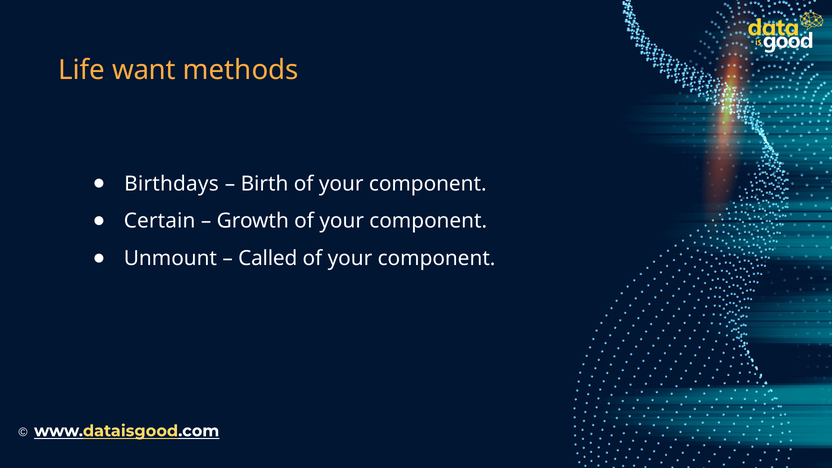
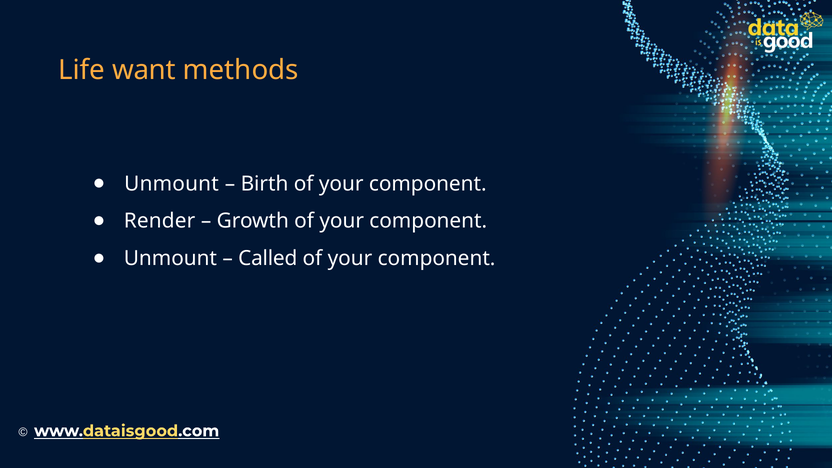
Birthdays at (172, 184): Birthdays -> Unmount
Certain: Certain -> Render
